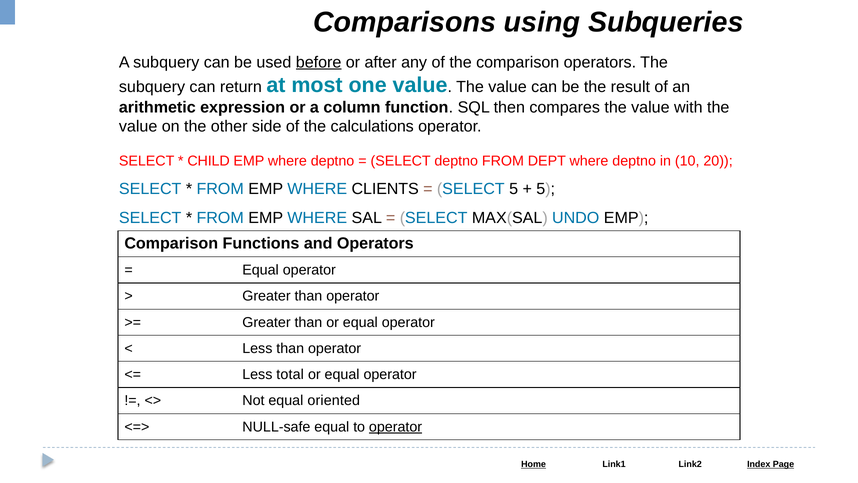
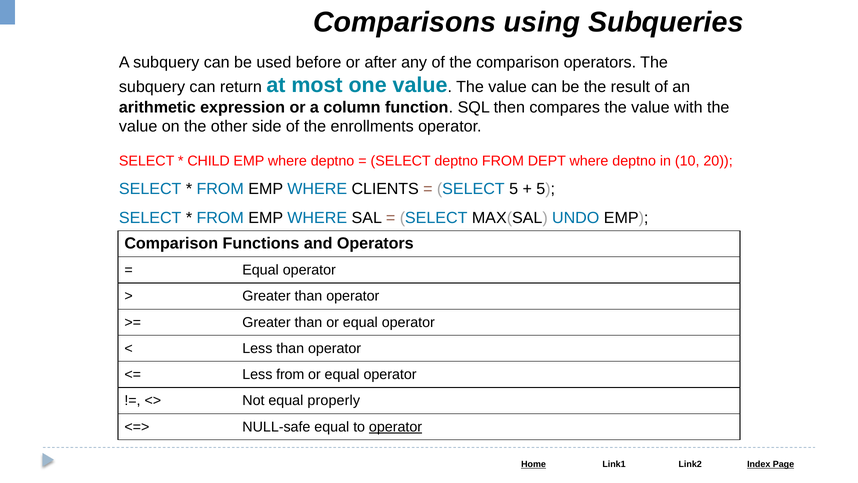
before underline: present -> none
calculations: calculations -> enrollments
Less total: total -> from
oriented: oriented -> properly
